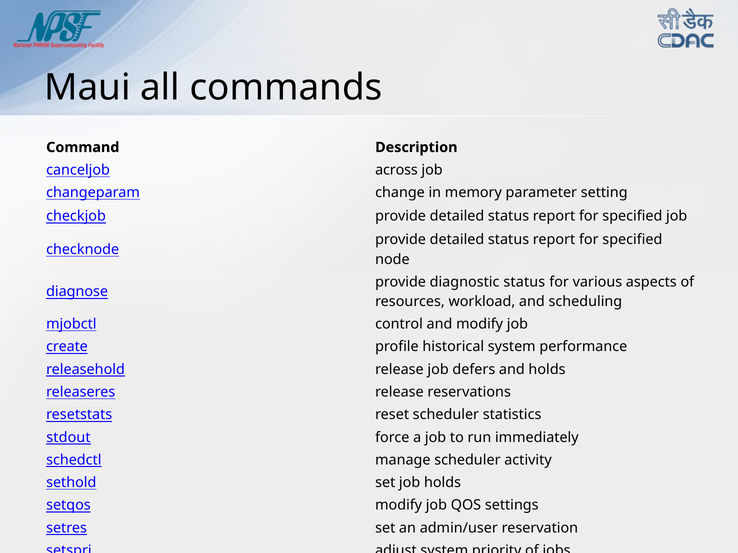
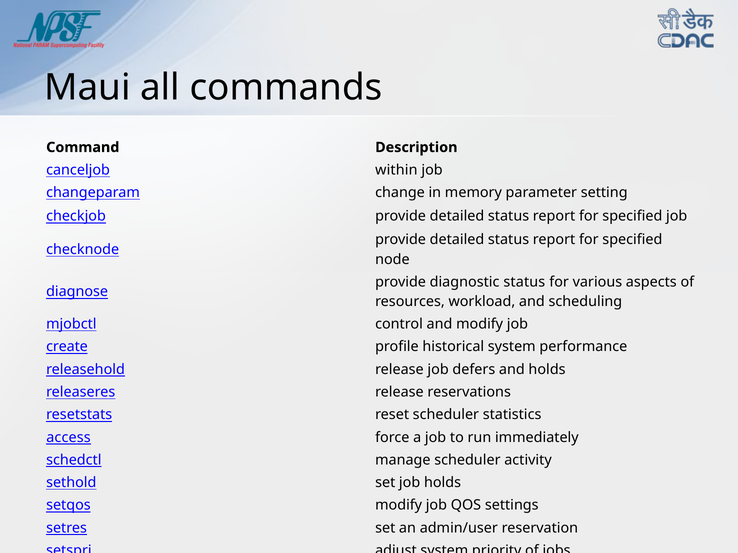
across: across -> within
stdout: stdout -> access
